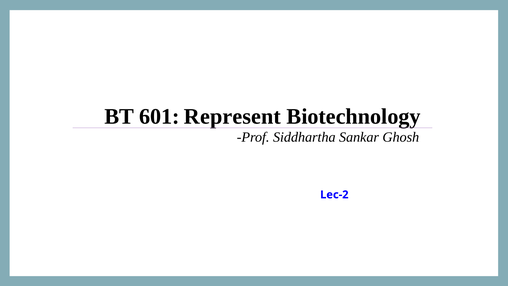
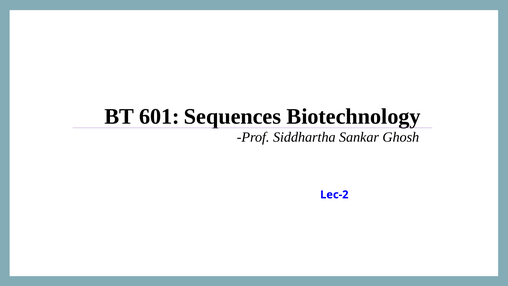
Represent: Represent -> Sequences
